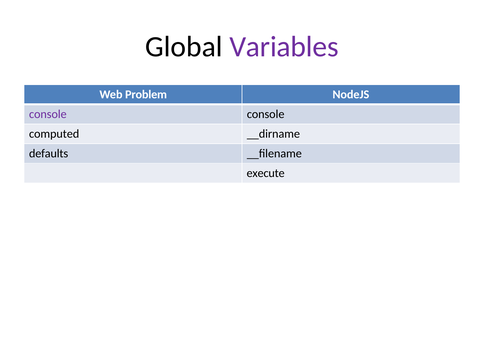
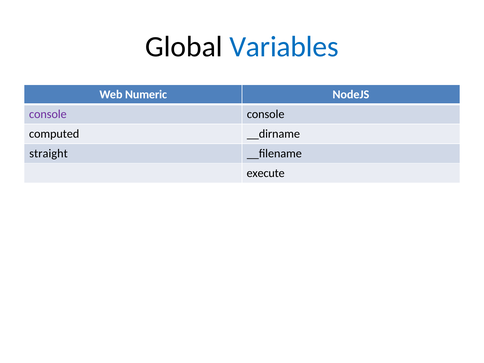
Variables colour: purple -> blue
Problem: Problem -> Numeric
defaults: defaults -> straight
